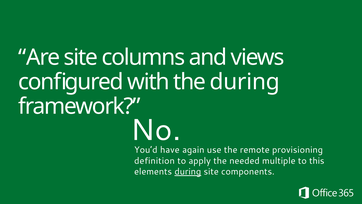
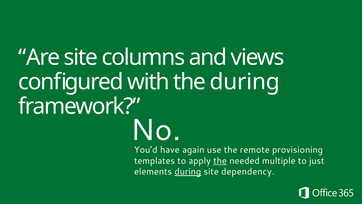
definition: definition -> templates
the at (220, 161) underline: none -> present
this: this -> just
components: components -> dependency
